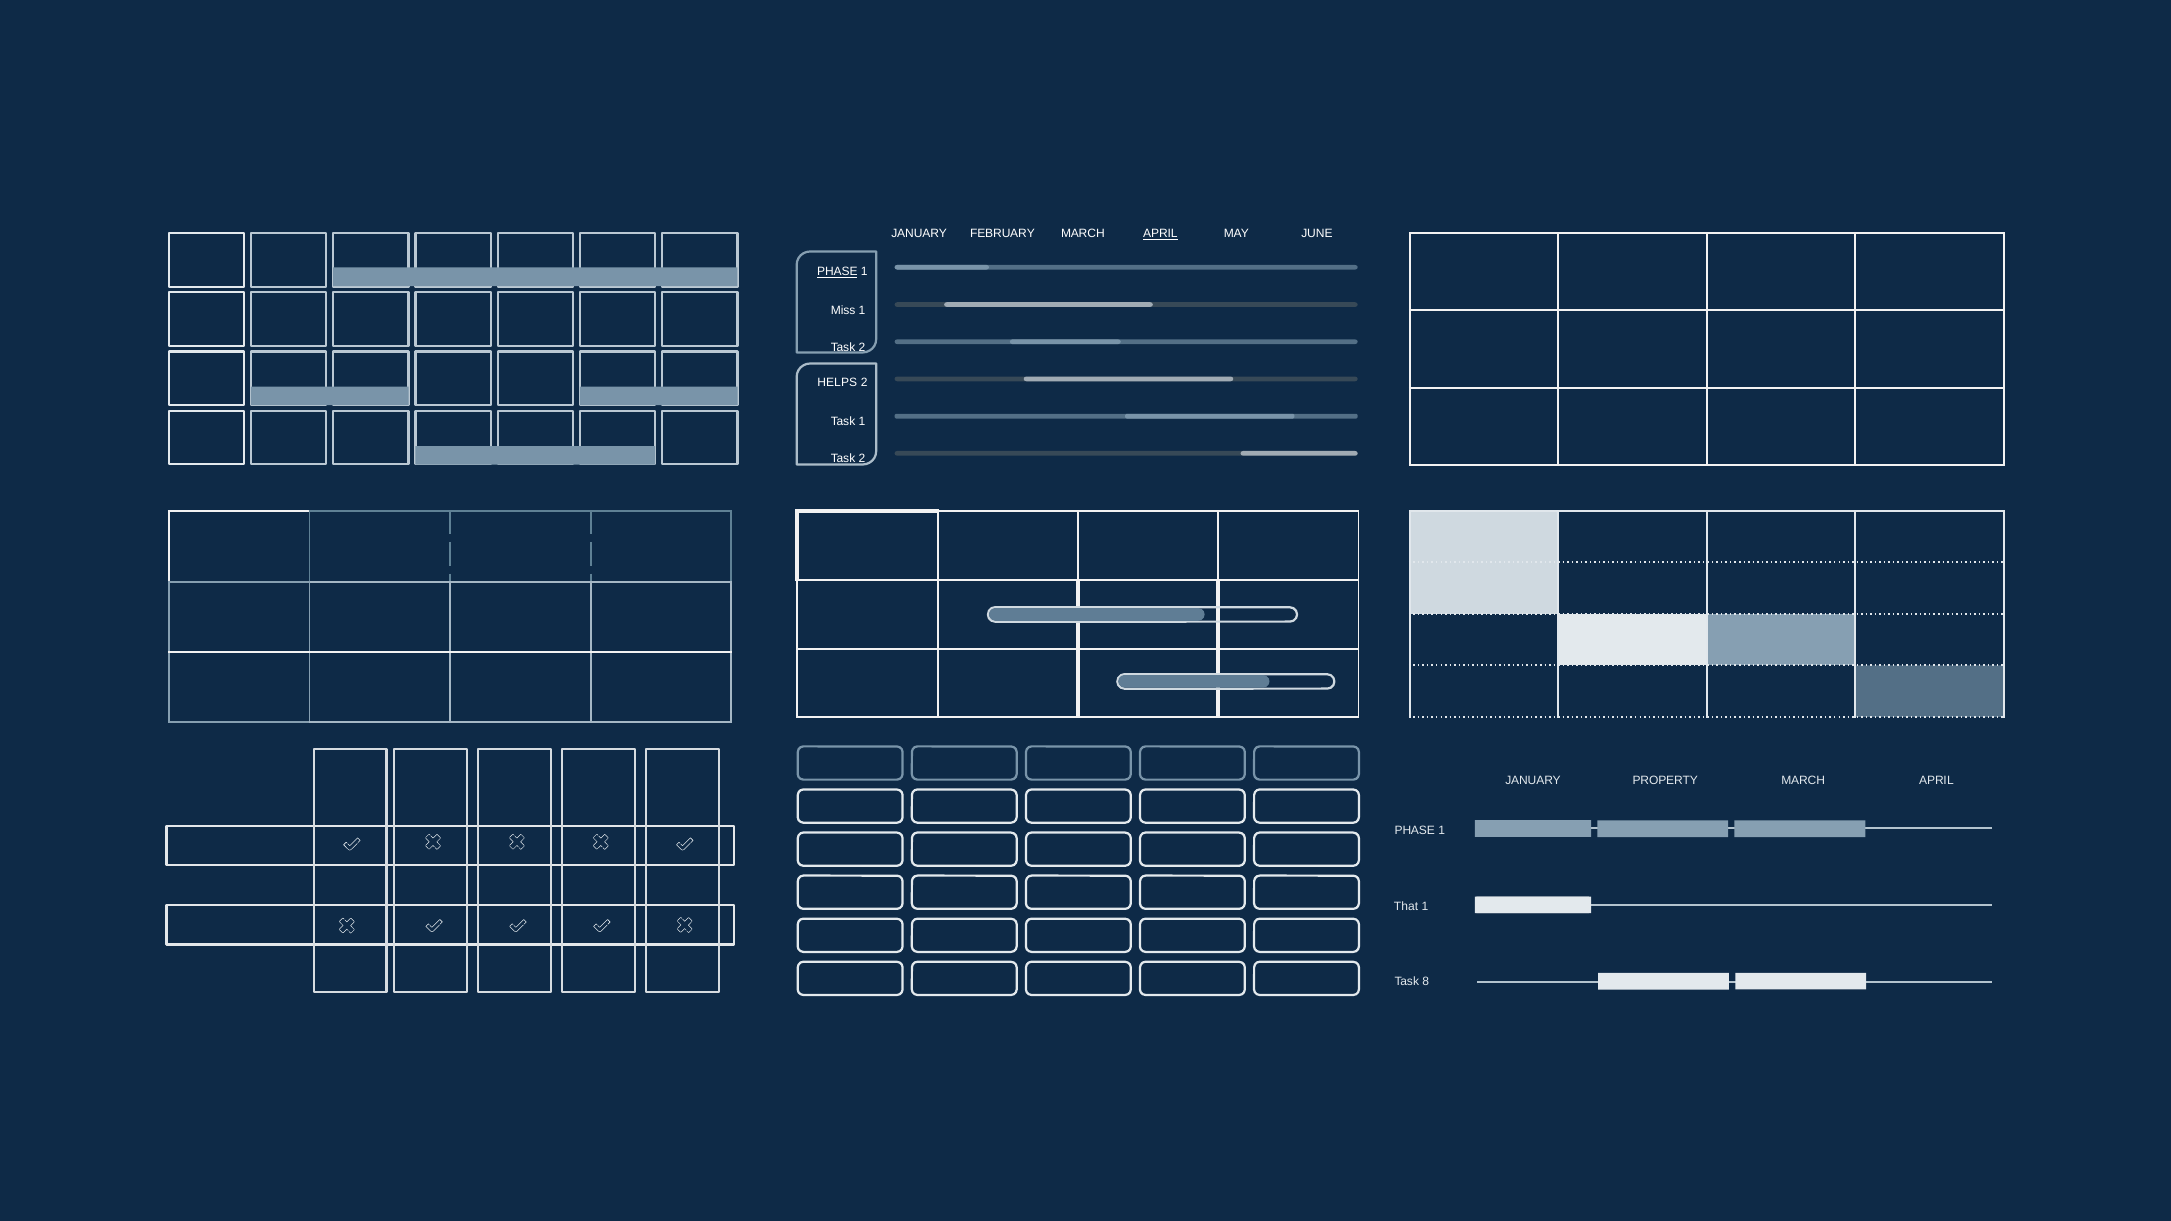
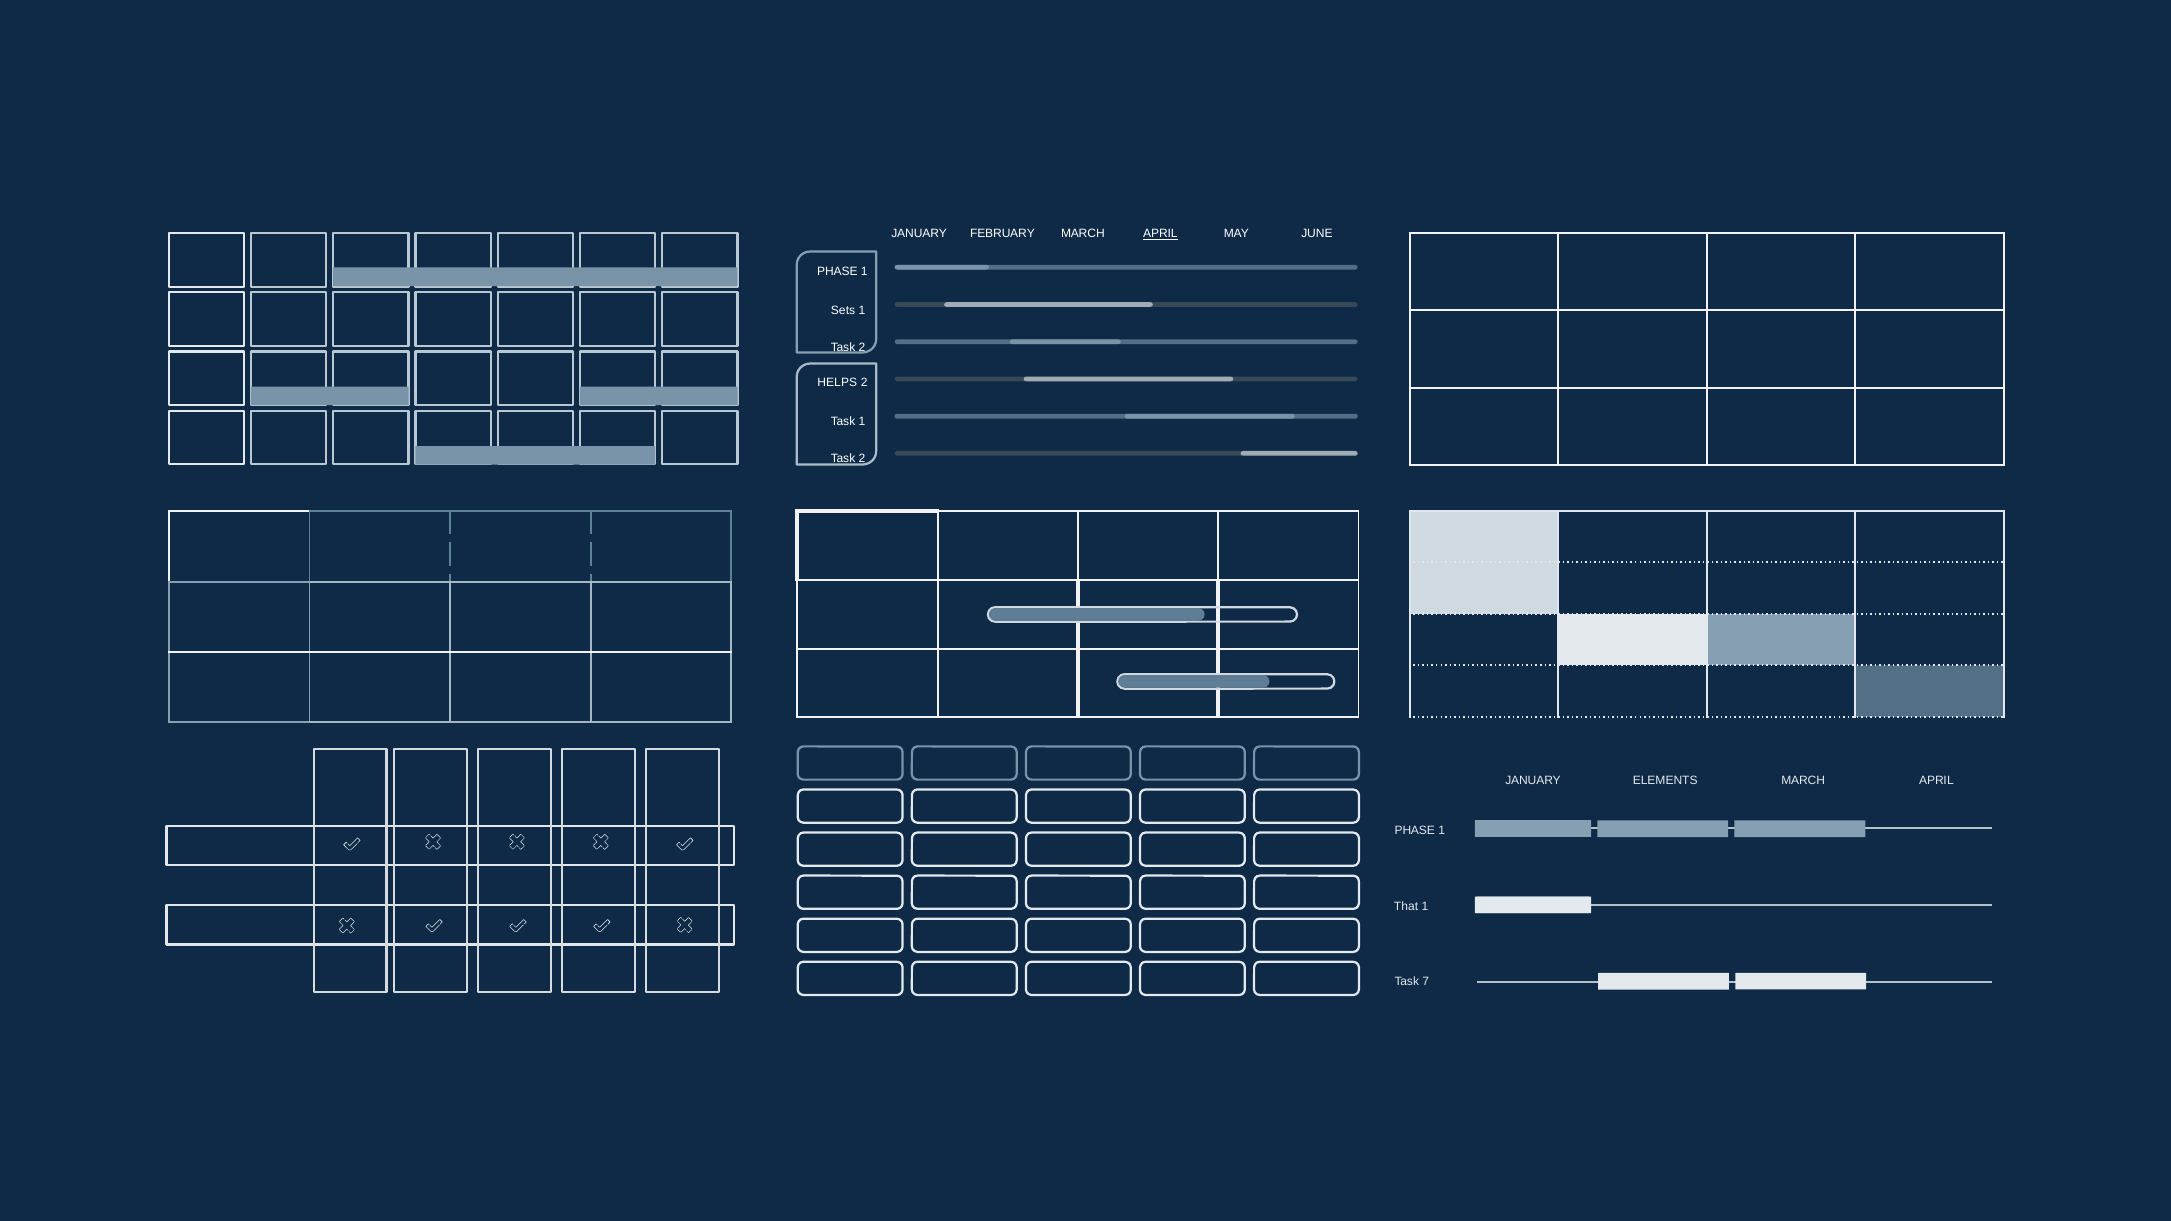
PHASE at (837, 272) underline: present -> none
Miss: Miss -> Sets
PROPERTY: PROPERTY -> ELEMENTS
8: 8 -> 7
